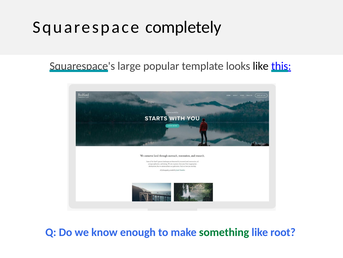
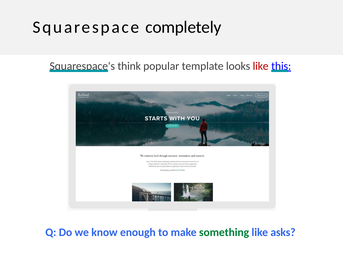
large: large -> think
like at (261, 66) colour: black -> red
root: root -> asks
